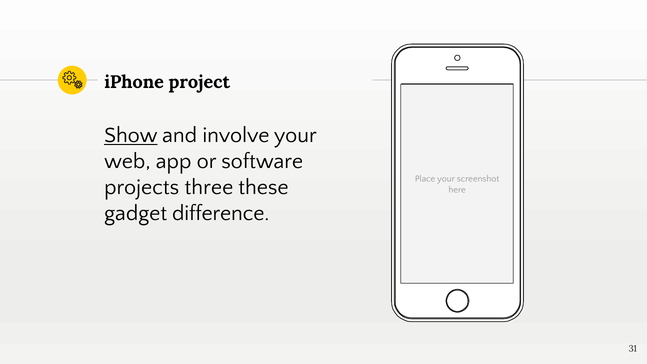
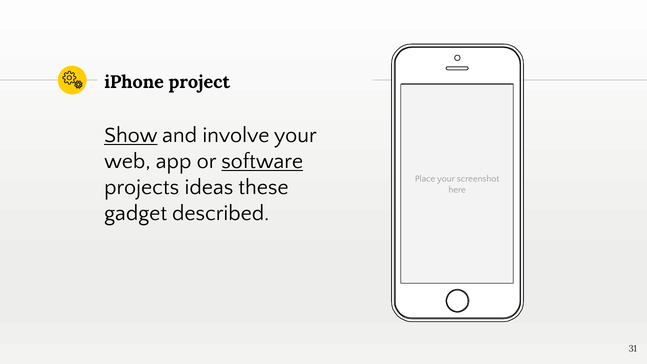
software underline: none -> present
three: three -> ideas
difference: difference -> described
